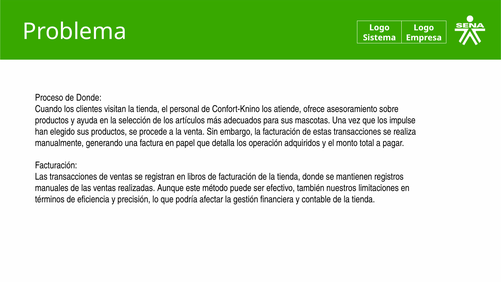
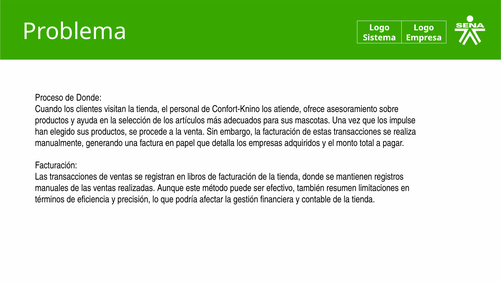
operación: operación -> empresas
nuestros: nuestros -> resumen
